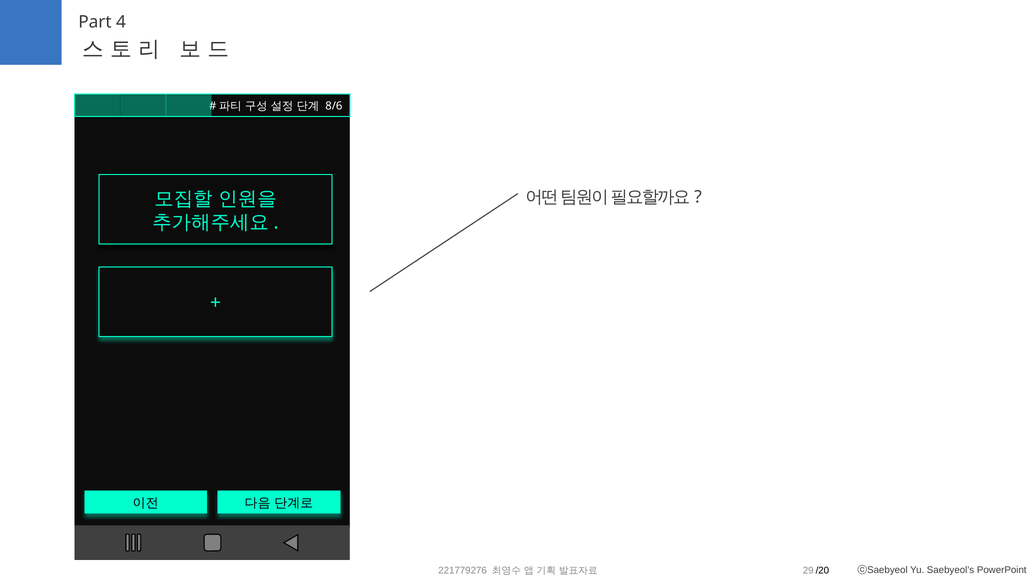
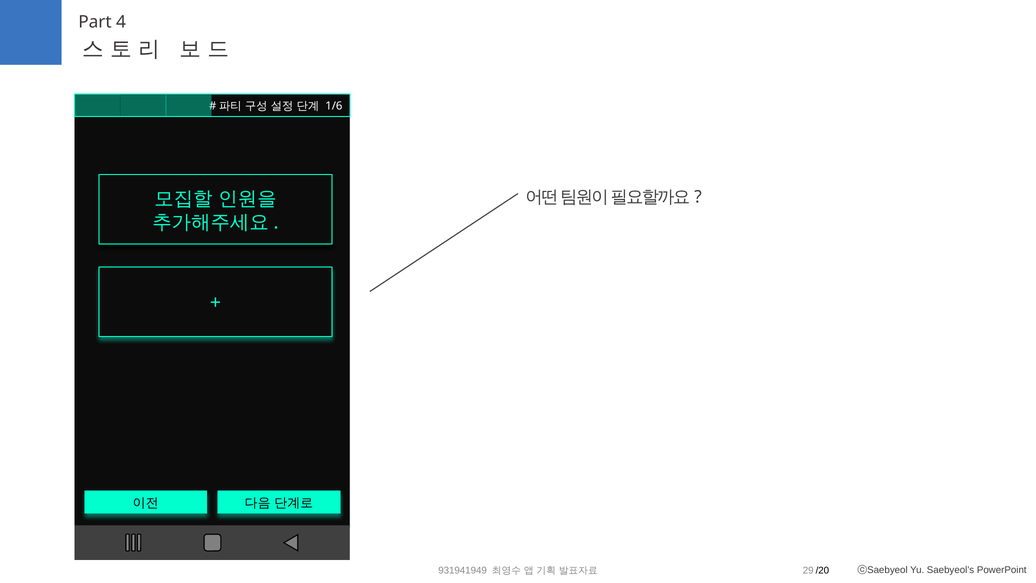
8/6: 8/6 -> 1/6
221779276: 221779276 -> 931941949
